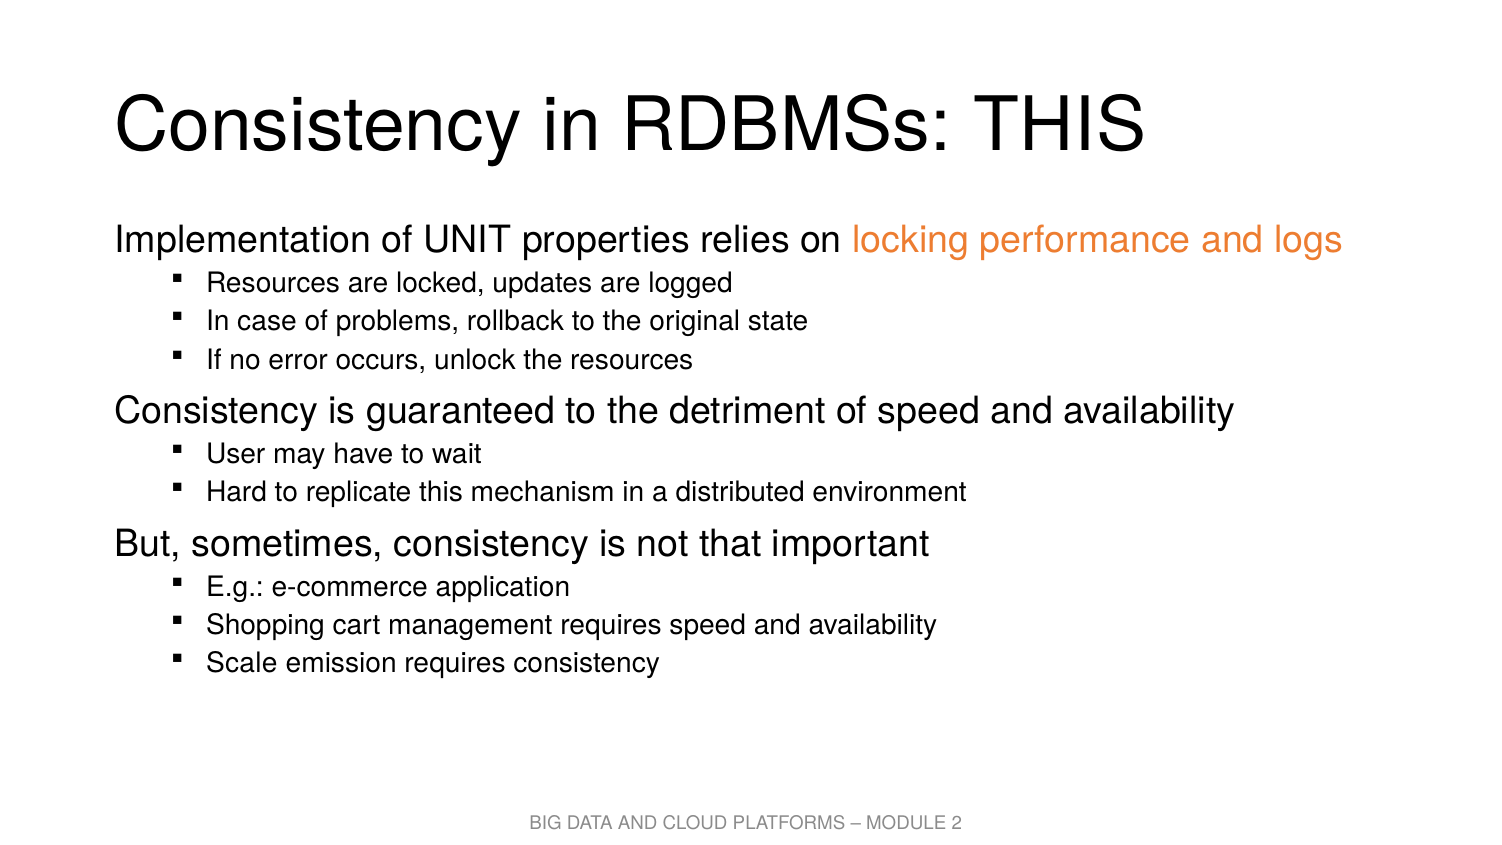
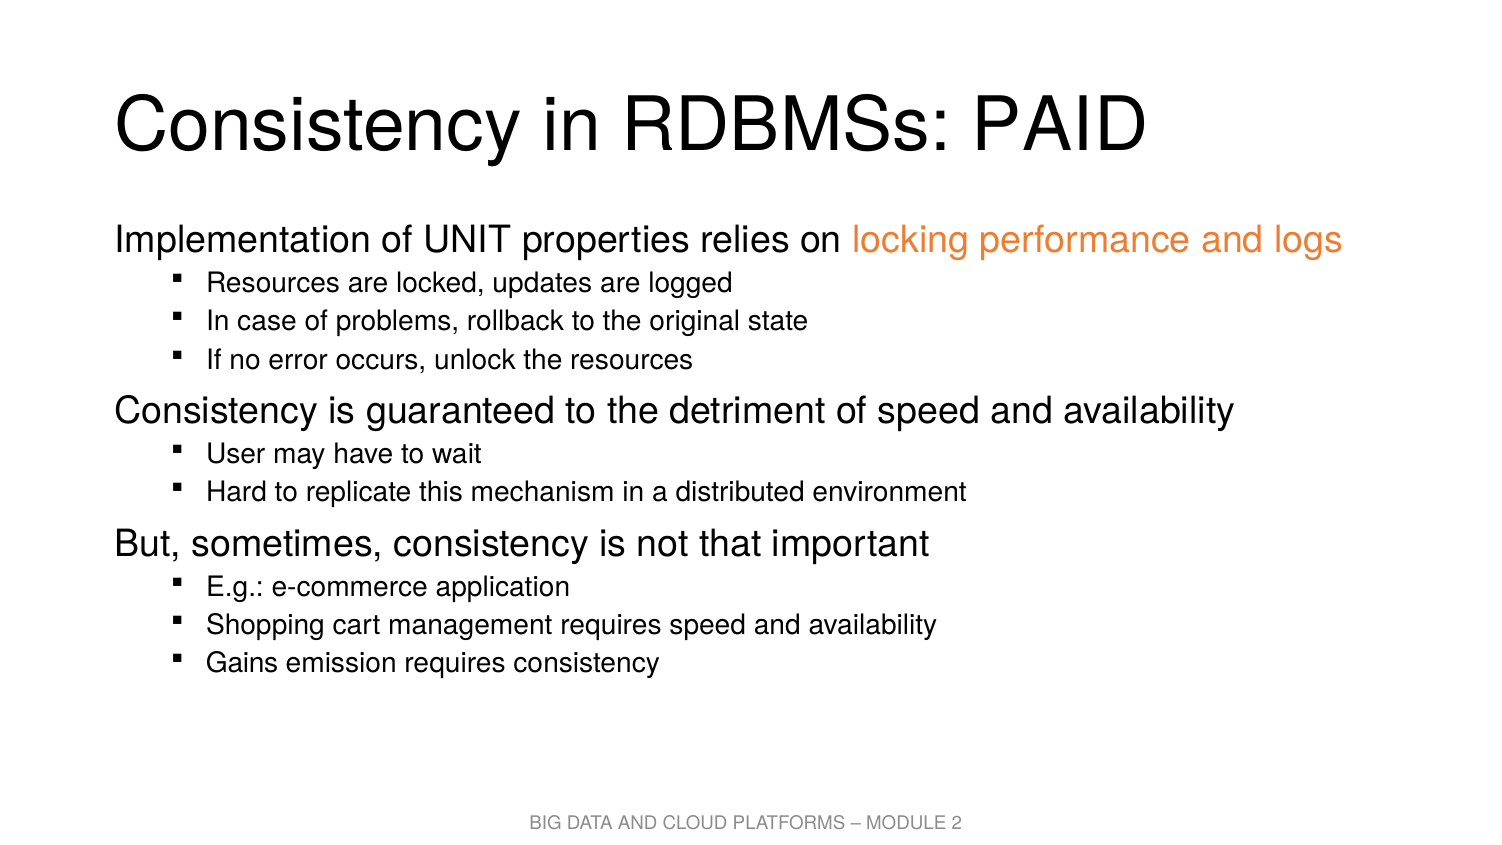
RDBMSs THIS: THIS -> PAID
Scale: Scale -> Gains
